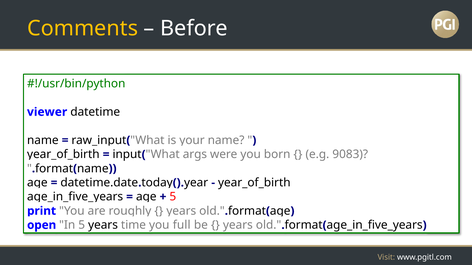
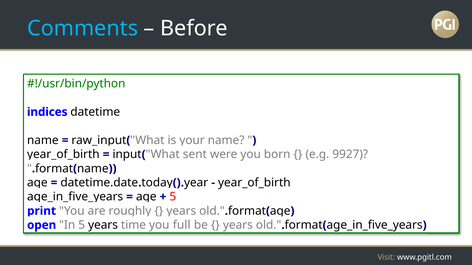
Comments colour: yellow -> light blue
viewer: viewer -> indices
args: args -> sent
9083: 9083 -> 9927
